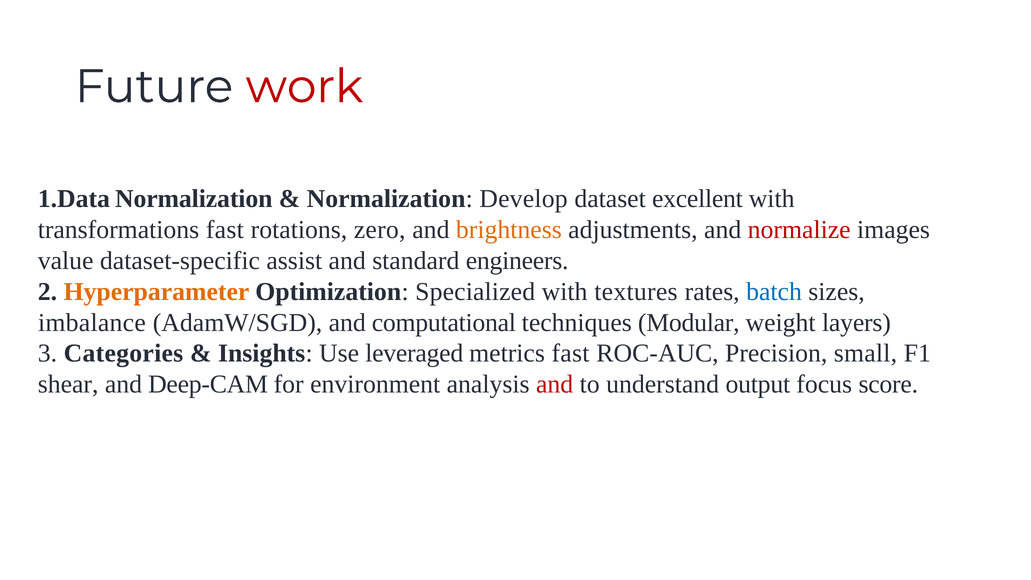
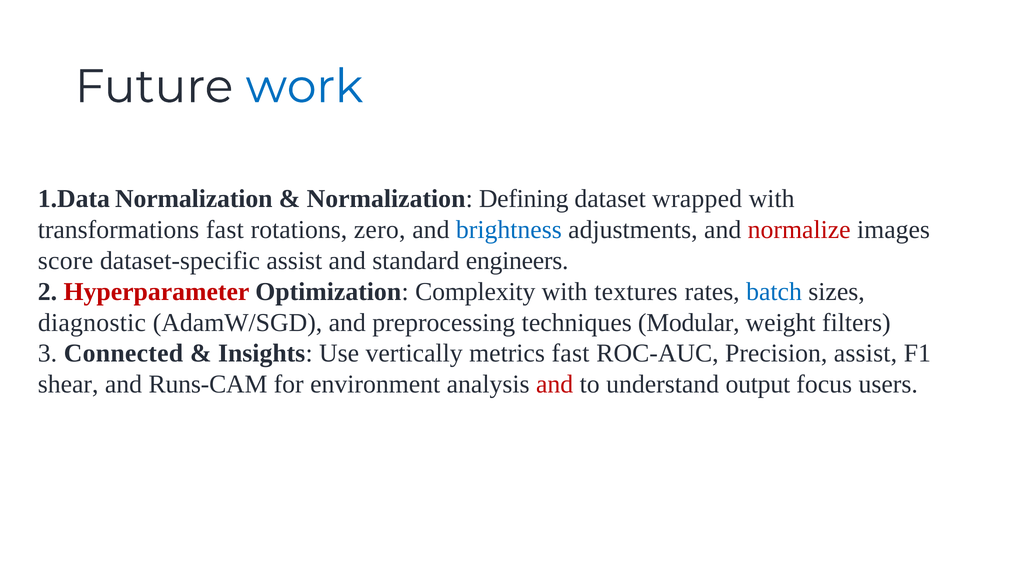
work colour: red -> blue
Develop: Develop -> Defining
excellent: excellent -> wrapped
brightness colour: orange -> blue
value: value -> score
Hyperparameter colour: orange -> red
Specialized: Specialized -> Complexity
imbalance: imbalance -> diagnostic
computational: computational -> preprocessing
layers: layers -> filters
Categories: Categories -> Connected
leveraged: leveraged -> vertically
Precision small: small -> assist
Deep-CAM: Deep-CAM -> Runs-CAM
score: score -> users
